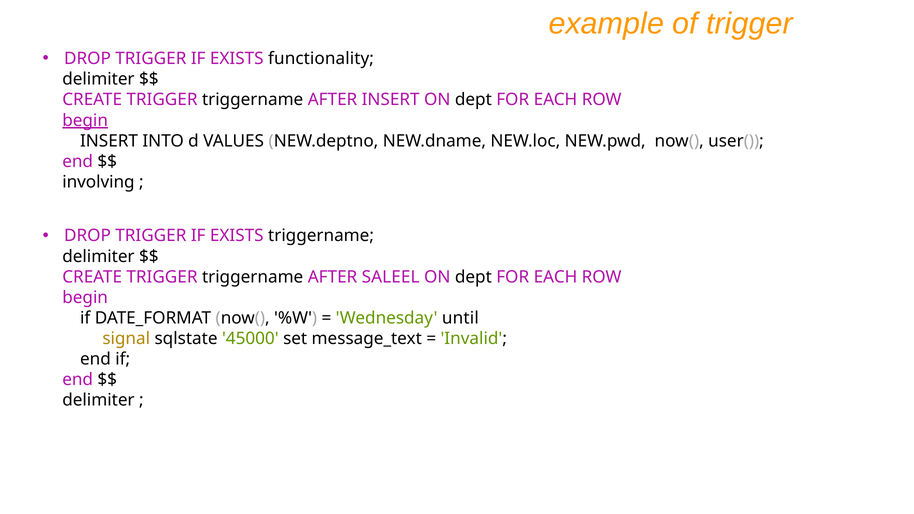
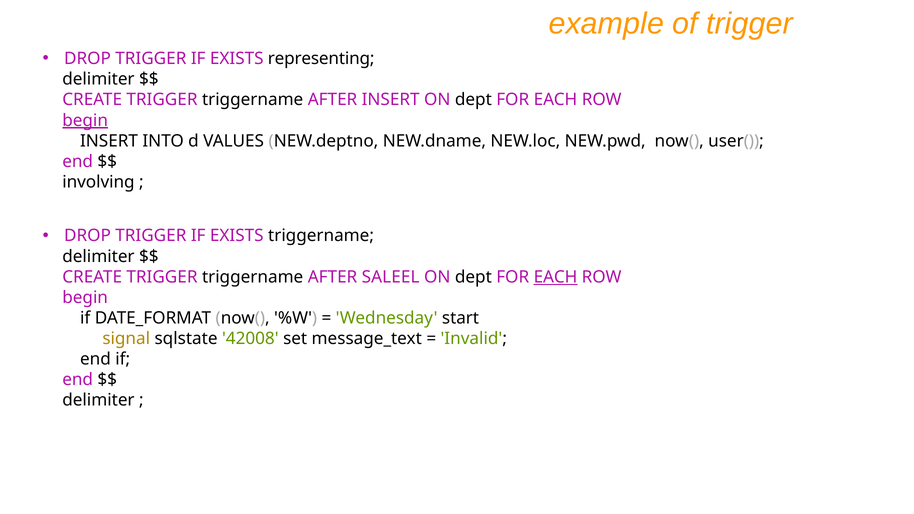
functionality: functionality -> representing
EACH at (556, 277) underline: none -> present
until: until -> start
45000: 45000 -> 42008
